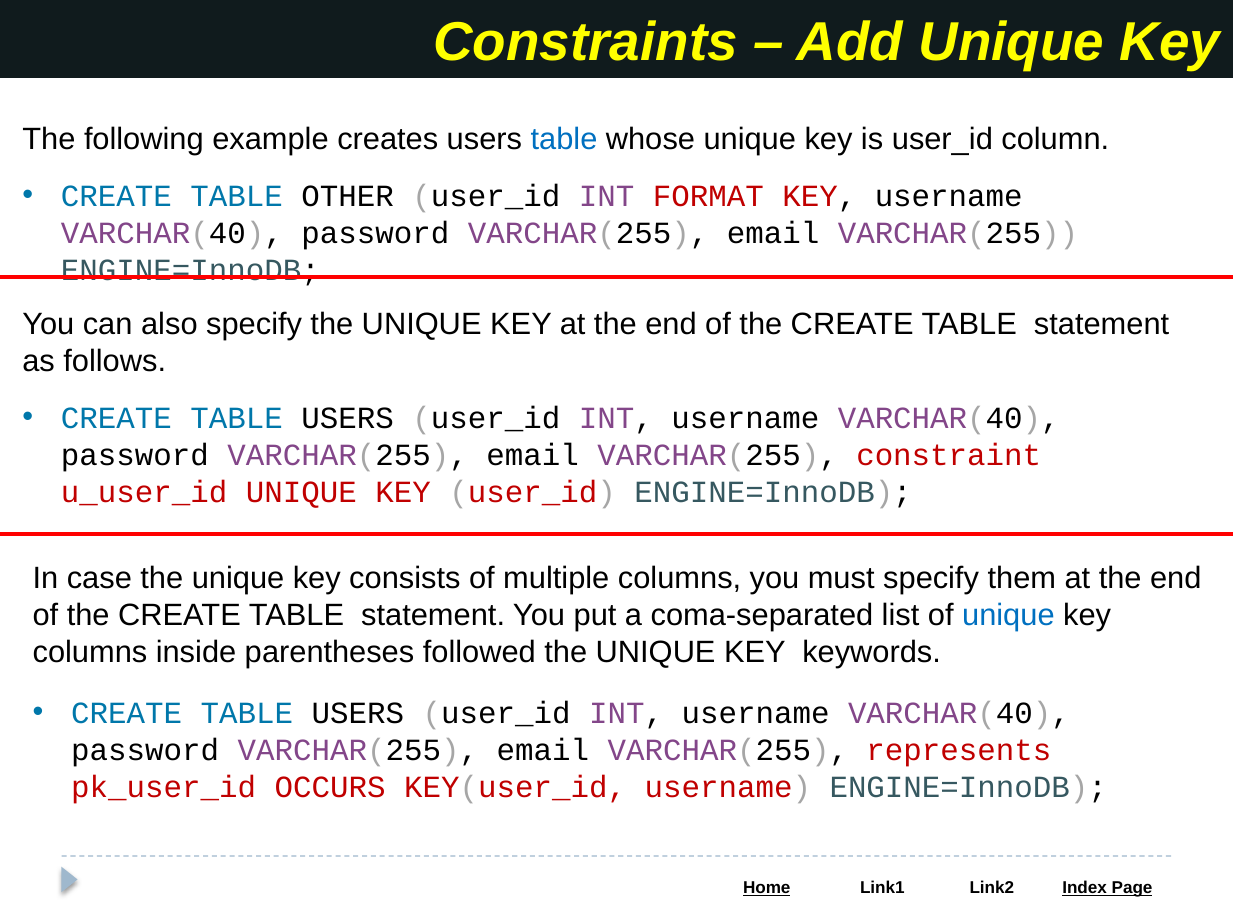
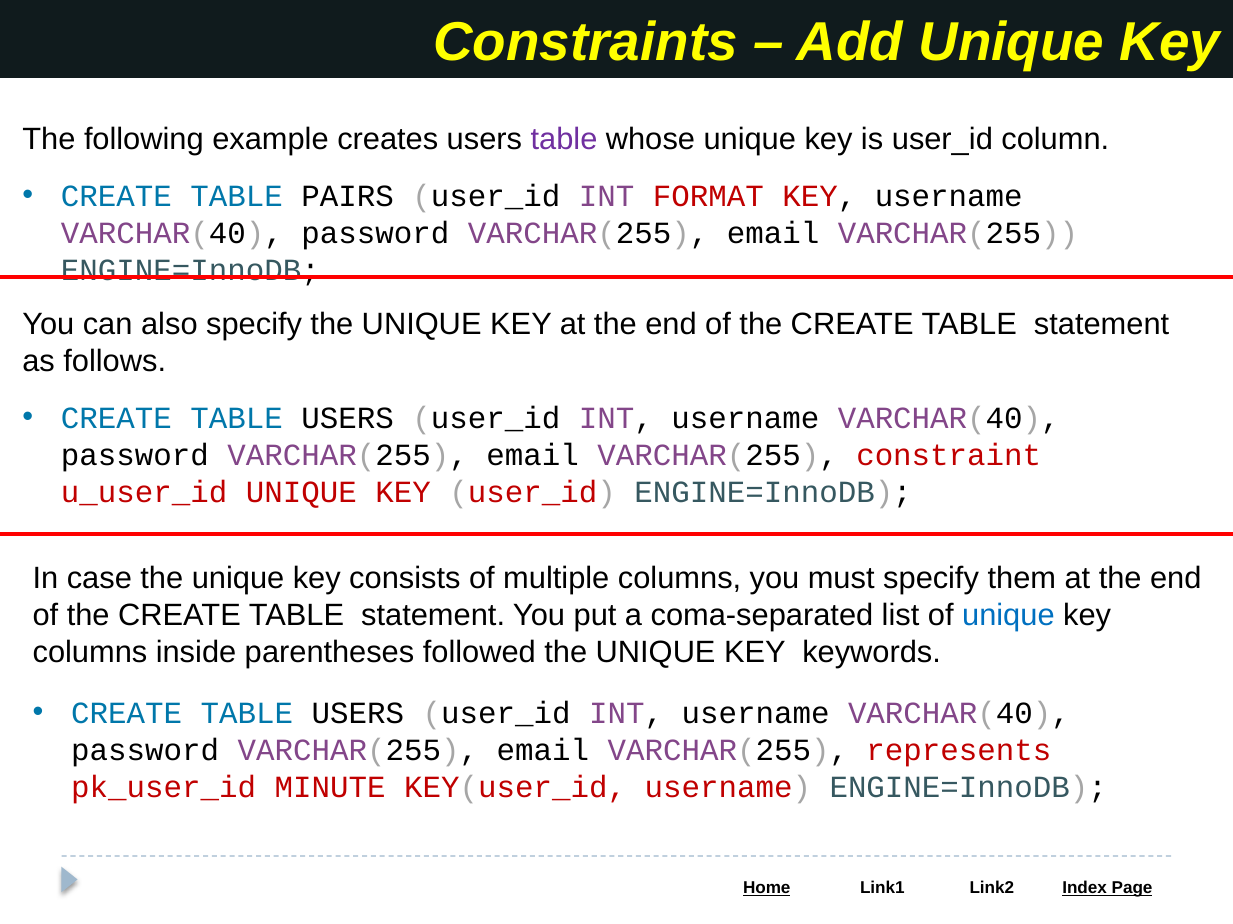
table at (564, 140) colour: blue -> purple
OTHER: OTHER -> PAIRS
OCCURS: OCCURS -> MINUTE
